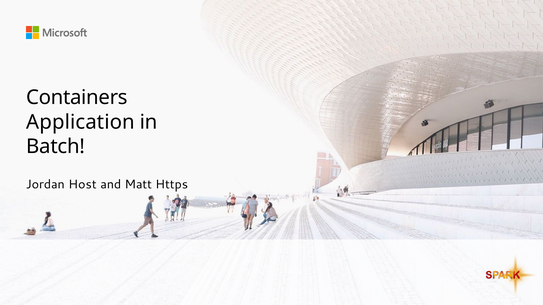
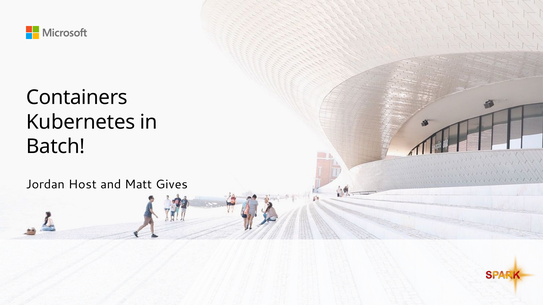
Application: Application -> Kubernetes
Https: Https -> Gives
